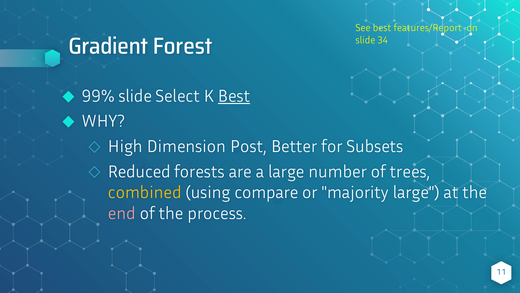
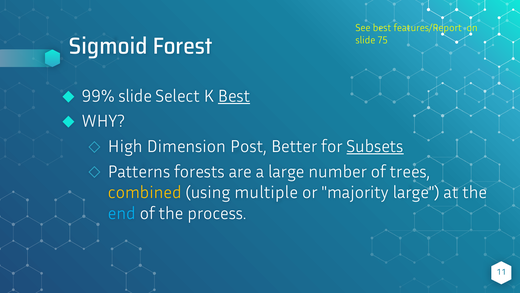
34: 34 -> 75
Gradient: Gradient -> Sigmoid
Subsets underline: none -> present
Reduced: Reduced -> Patterns
compare: compare -> multiple
end colour: pink -> light blue
